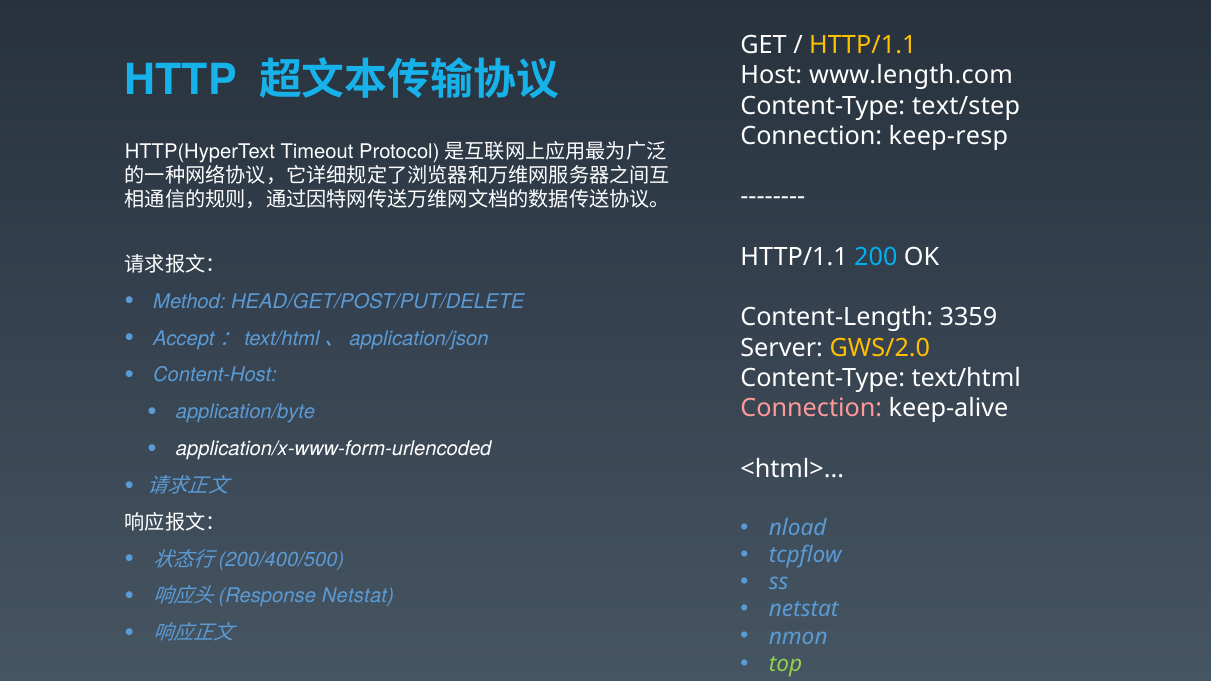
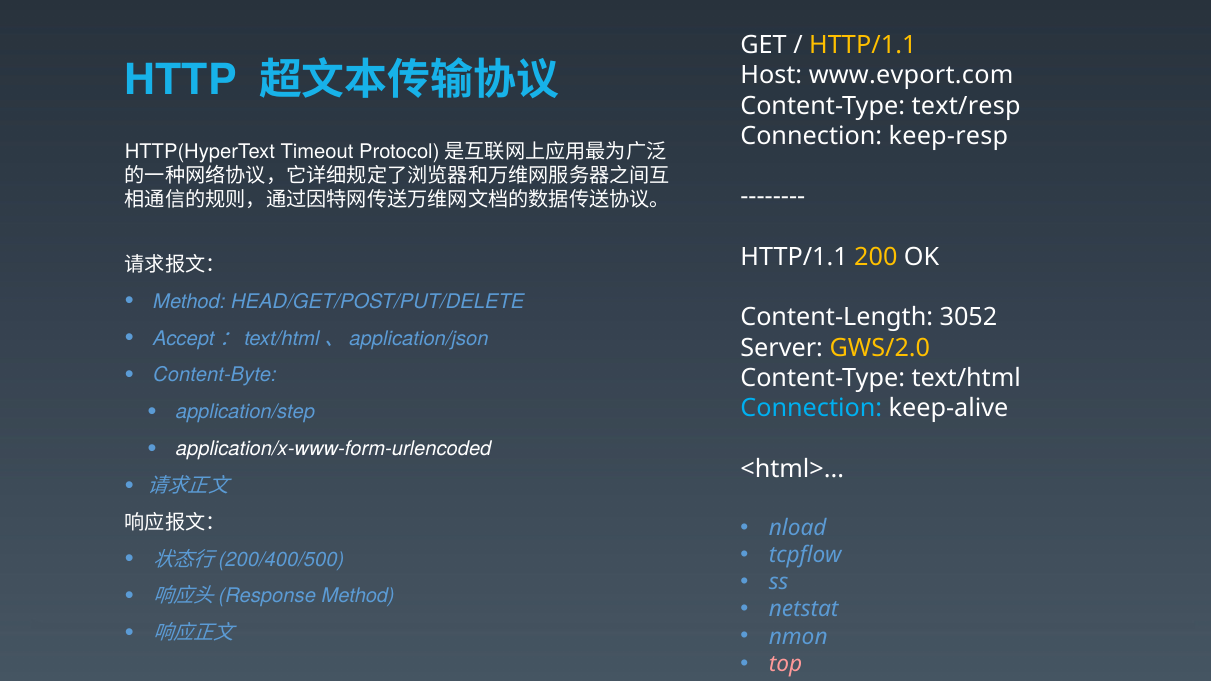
www.length.com: www.length.com -> www.evport.com
text/step: text/step -> text/resp
200 colour: light blue -> yellow
3359: 3359 -> 3052
Content-Host: Content-Host -> Content-Byte
application/byte: application/byte -> application/step
Connection at (811, 408) colour: pink -> light blue
Netstat at (358, 596): Netstat -> Method
top colour: light green -> pink
